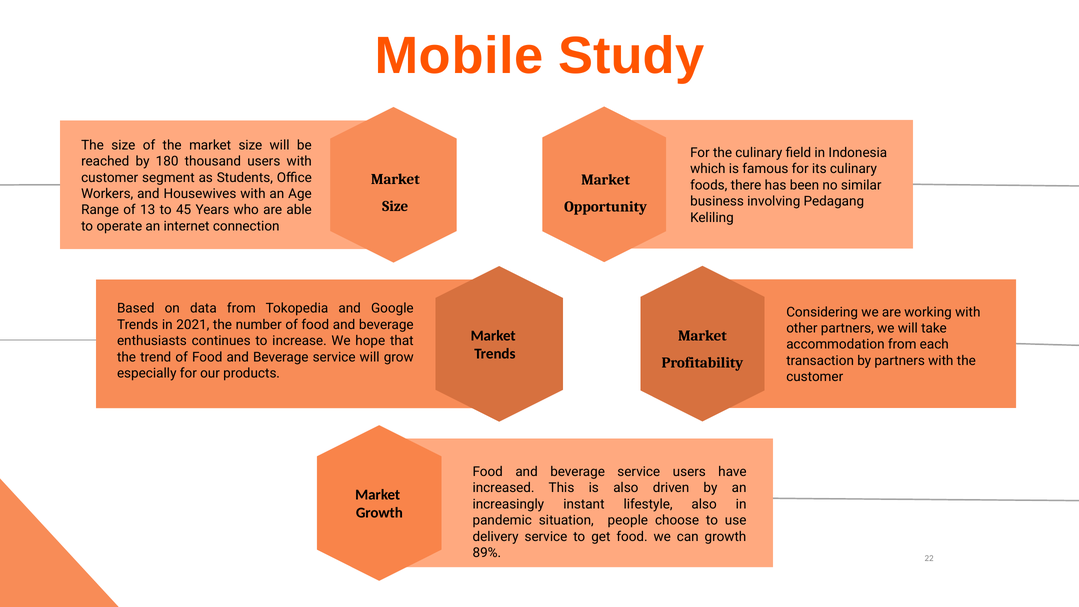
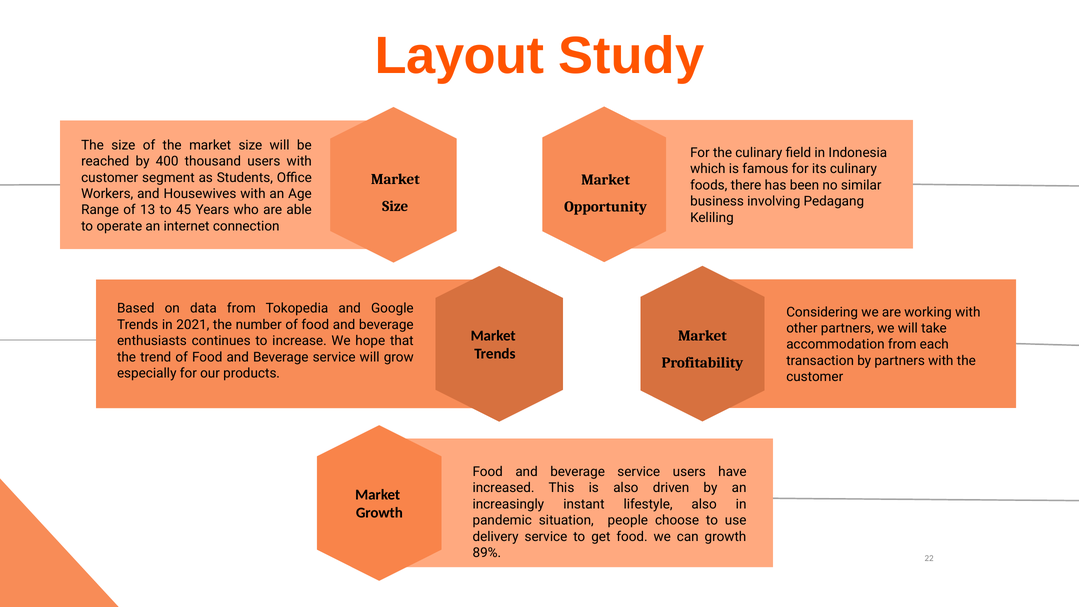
Mobile: Mobile -> Layout
180: 180 -> 400
